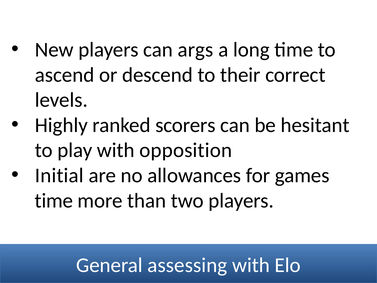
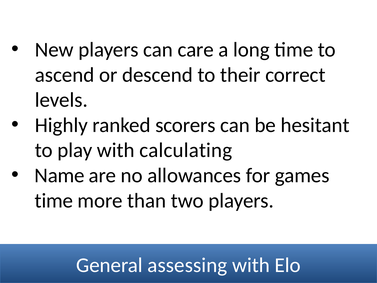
args: args -> care
opposition: opposition -> calculating
Initial: Initial -> Name
